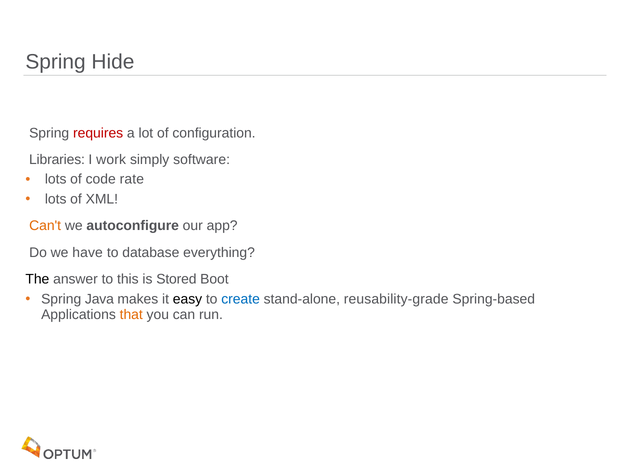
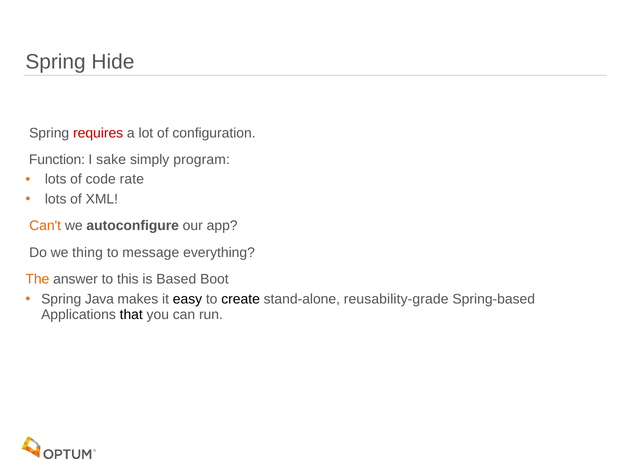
Libraries: Libraries -> Function
work: work -> sake
software: software -> program
have: have -> thing
database: database -> message
The colour: black -> orange
Stored: Stored -> Based
create colour: blue -> black
that colour: orange -> black
